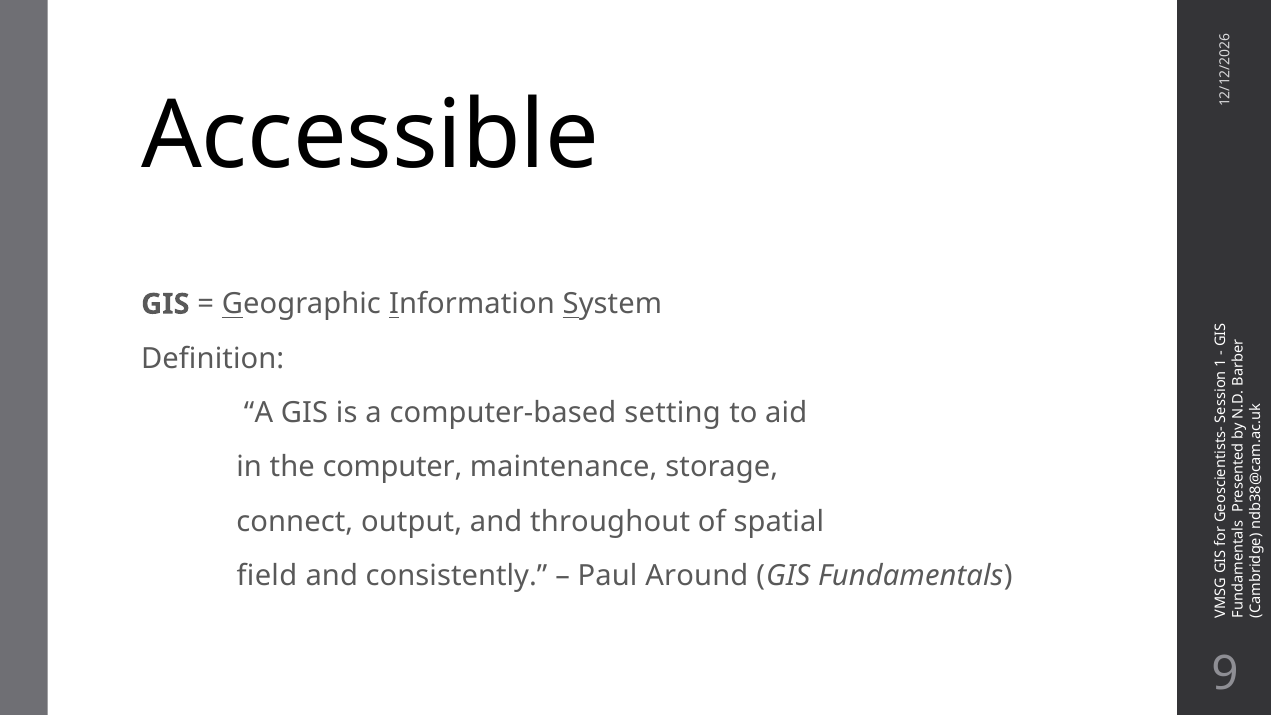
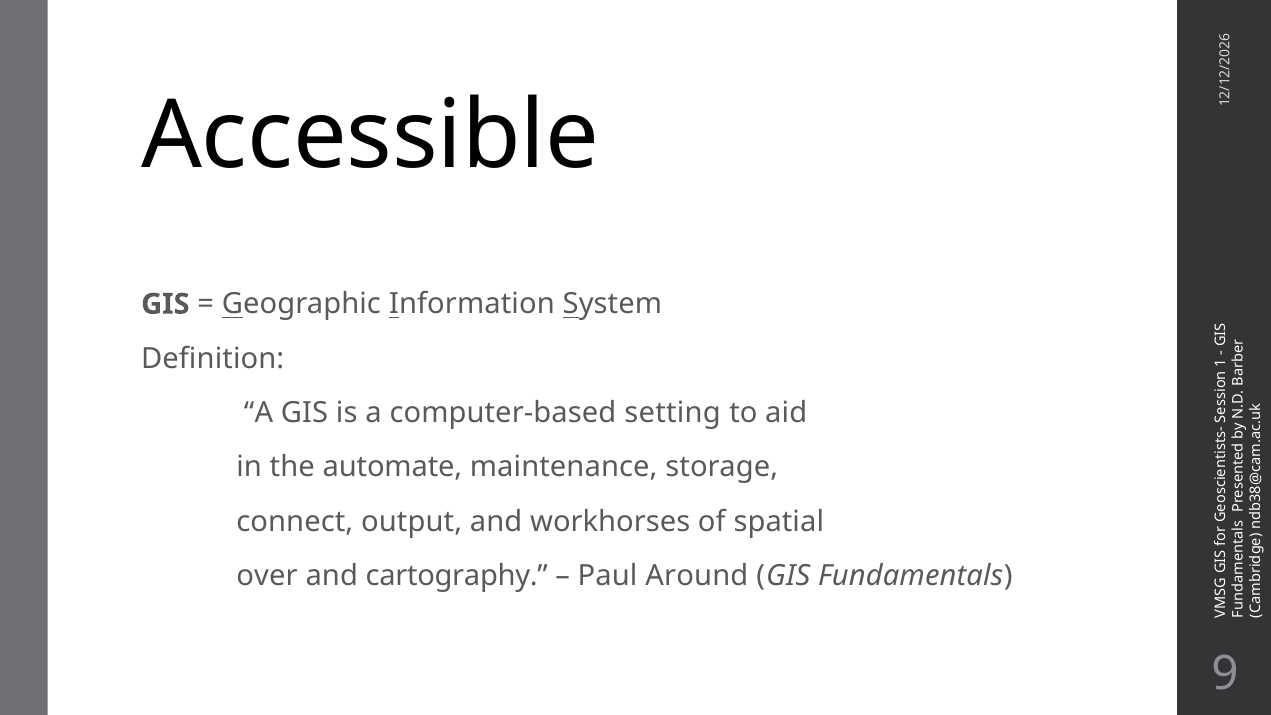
computer: computer -> automate
throughout: throughout -> workhorses
field: field -> over
consistently: consistently -> cartography
